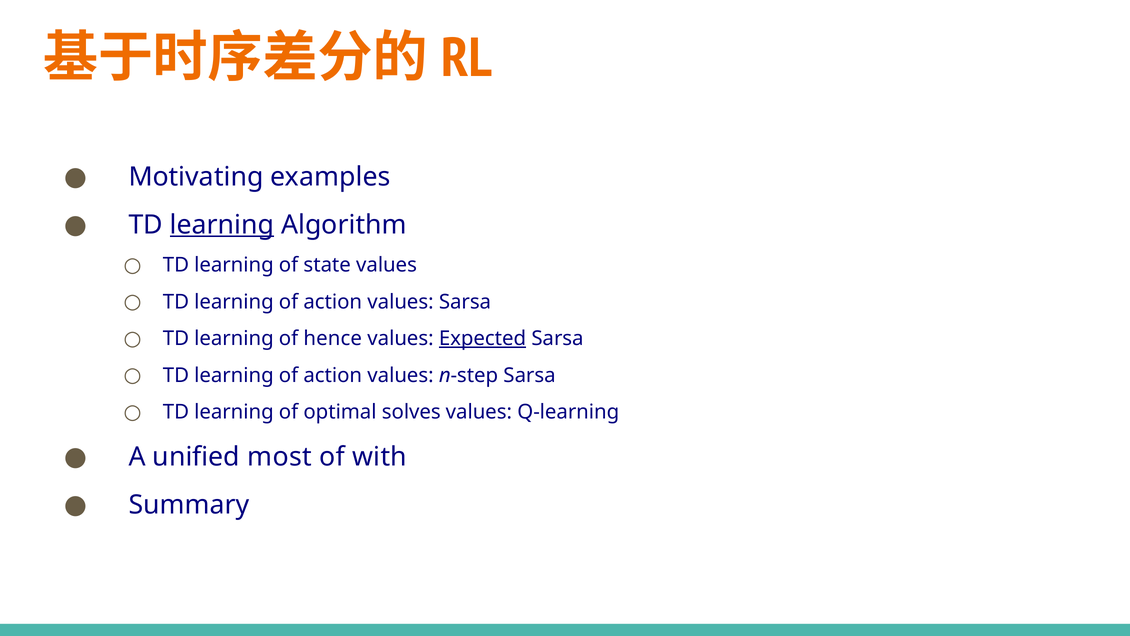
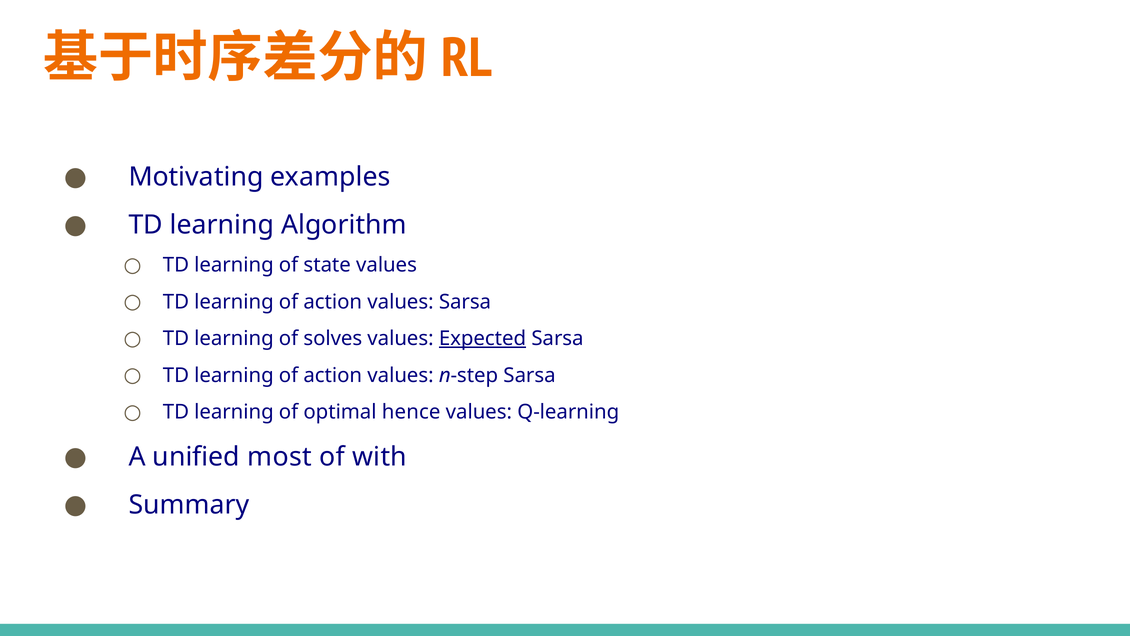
learning at (222, 225) underline: present -> none
hence: hence -> solves
solves: solves -> hence
